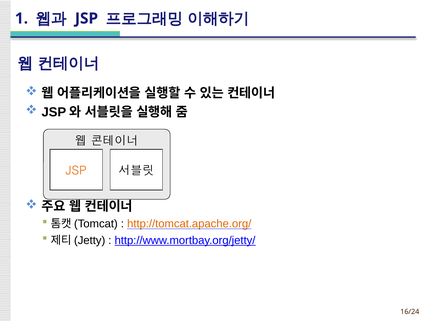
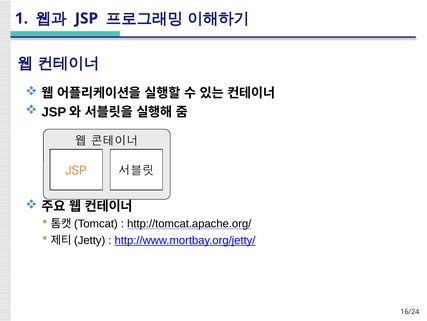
http://tomcat.apache.org/ colour: orange -> black
